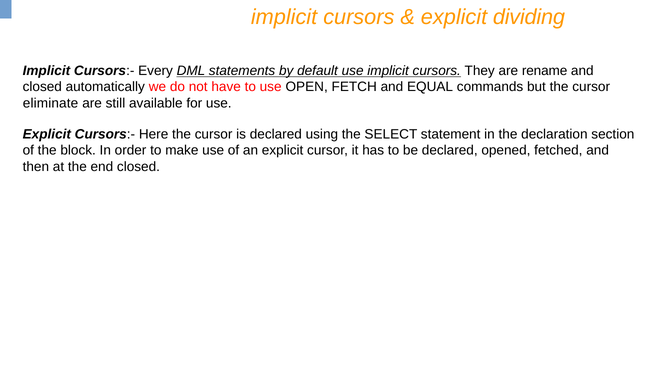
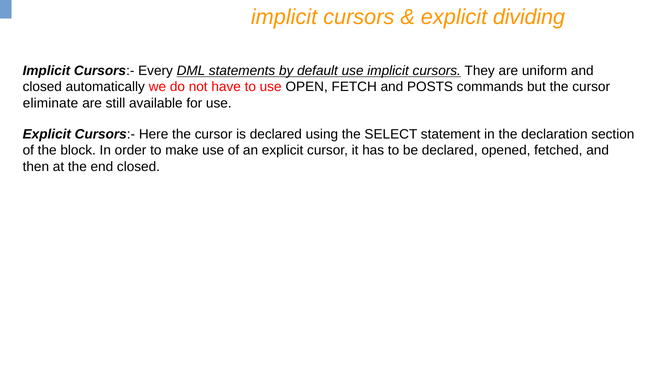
rename: rename -> uniform
EQUAL: EQUAL -> POSTS
